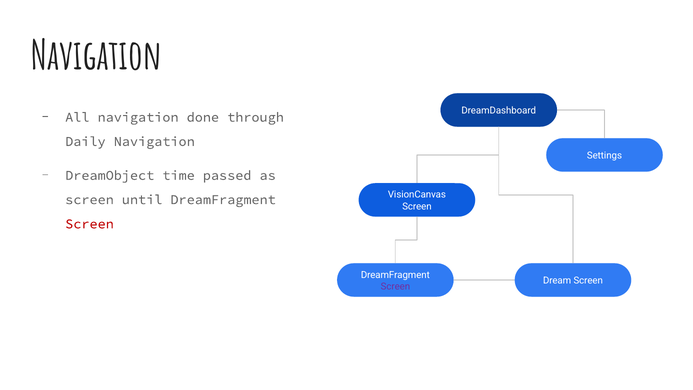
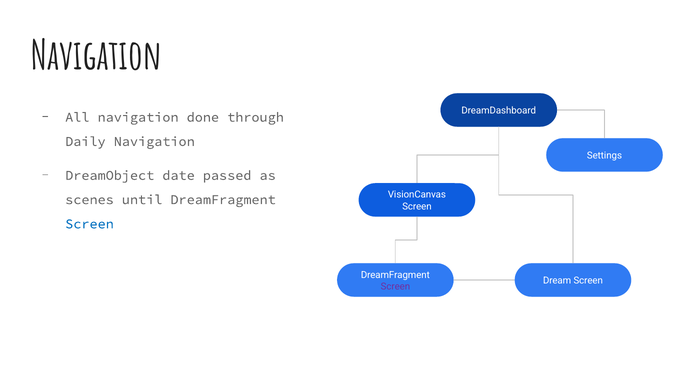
time: time -> date
screen at (89, 200): screen -> scenes
Screen at (89, 224) colour: red -> blue
